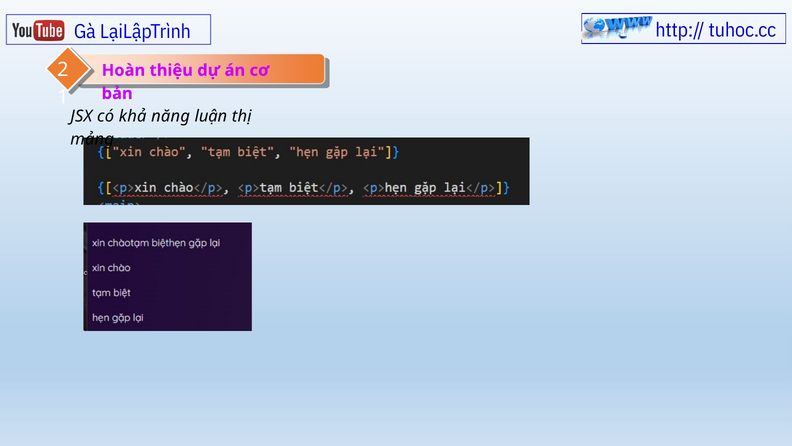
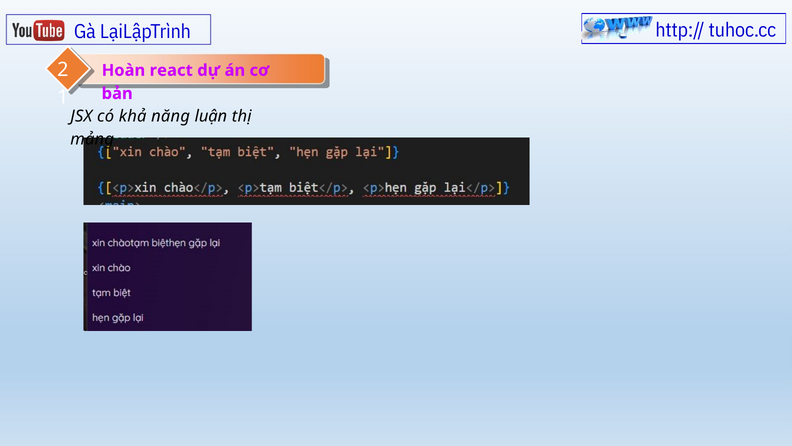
thiệu: thiệu -> react
